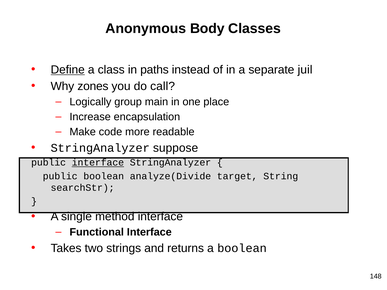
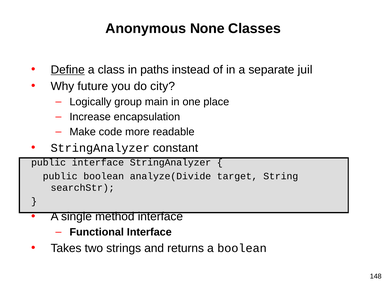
Body: Body -> None
zones: zones -> future
call: call -> city
suppose: suppose -> constant
interface at (98, 163) underline: present -> none
